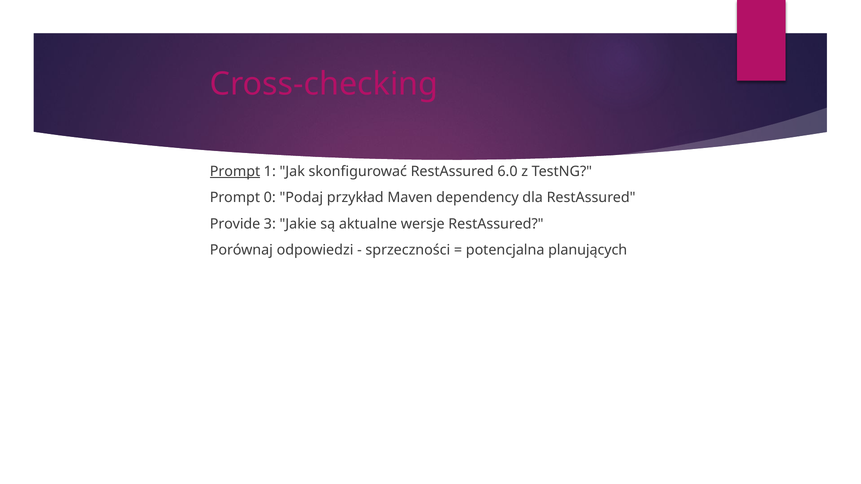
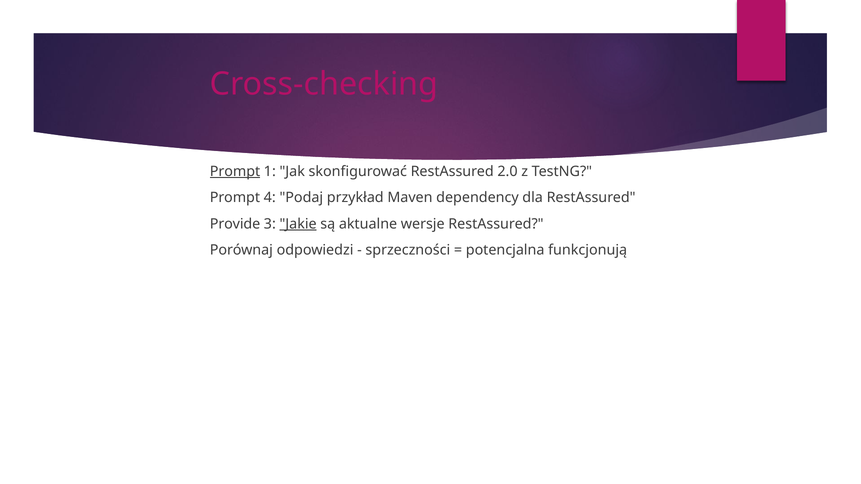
6.0: 6.0 -> 2.0
0: 0 -> 4
Jakie underline: none -> present
planujących: planujących -> funkcjonują
